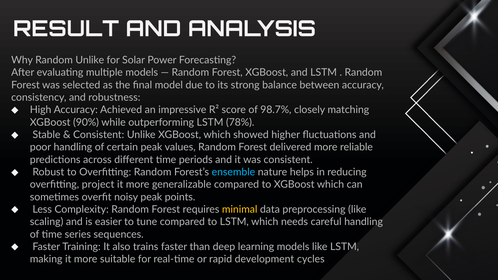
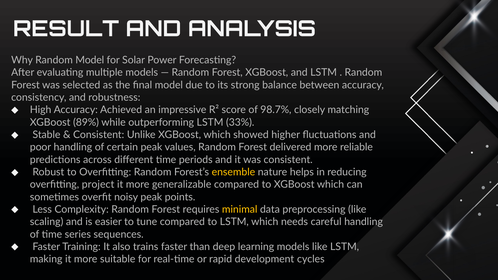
Random Unlike: Unlike -> Model
90%: 90% -> 89%
78%: 78% -> 33%
ensemble colour: light blue -> yellow
